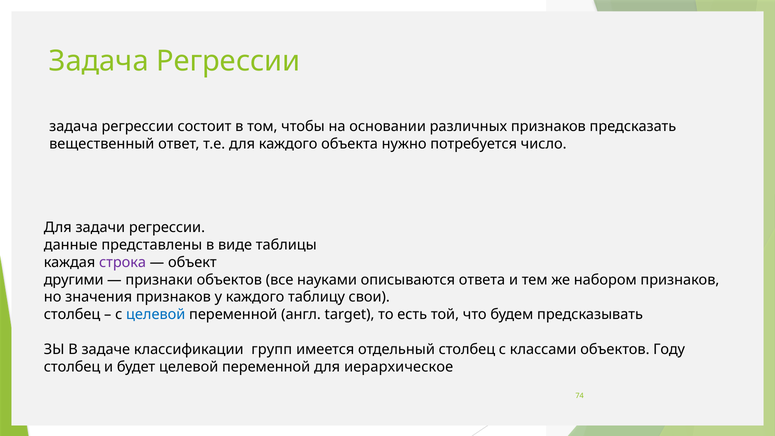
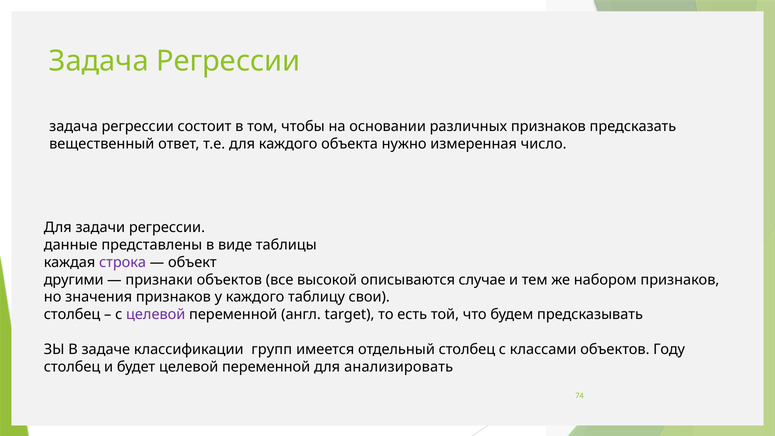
потребуется: потребуется -> измеренная
науками: науками -> высокой
ответа: ответа -> случае
целевой at (156, 315) colour: blue -> purple
иерархическое: иерархическое -> анализировать
